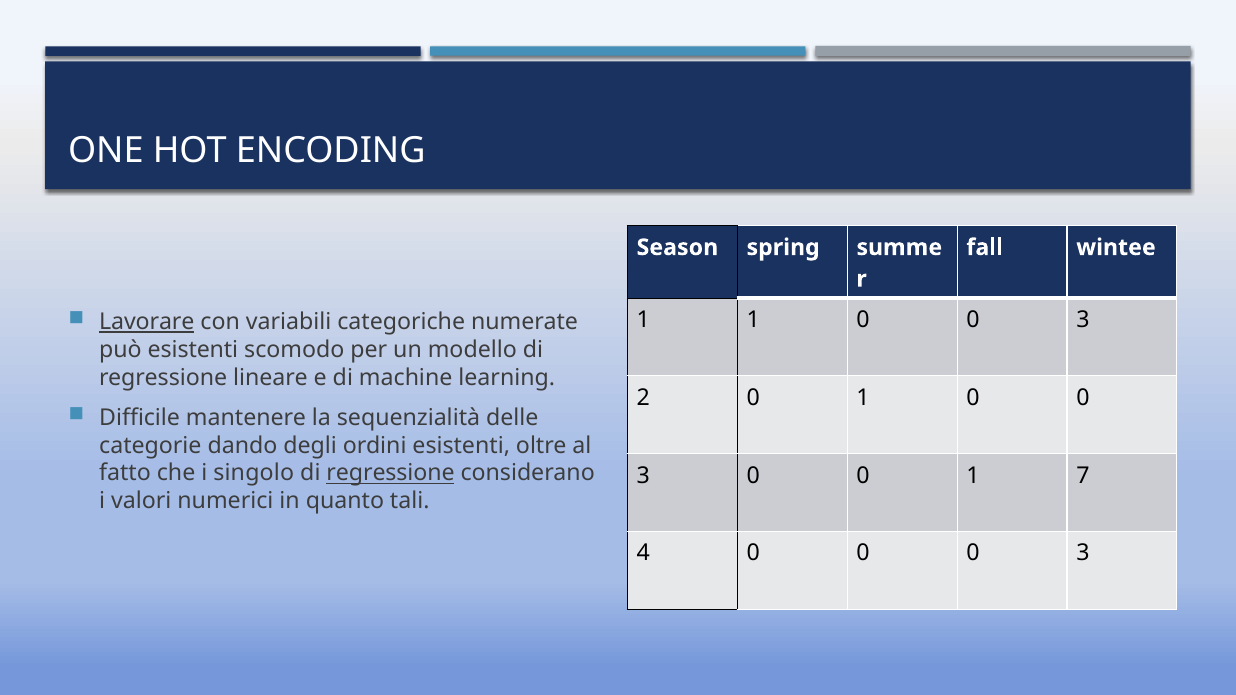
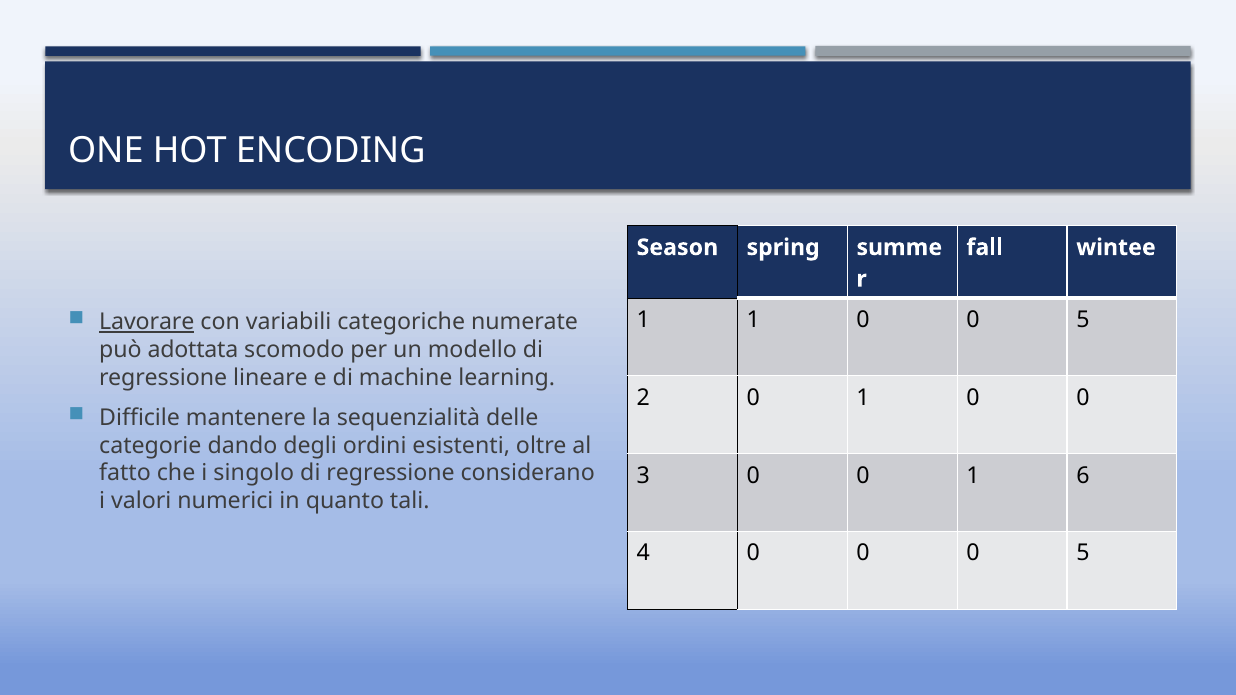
3 at (1083, 320): 3 -> 5
può esistenti: esistenti -> adottata
regressione at (391, 473) underline: present -> none
7: 7 -> 6
0 0 0 3: 3 -> 5
